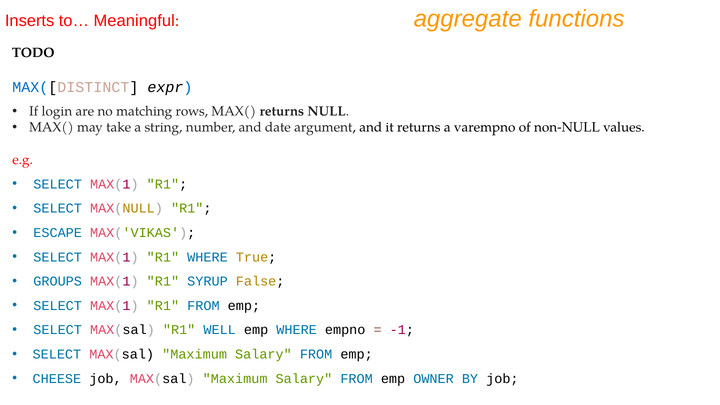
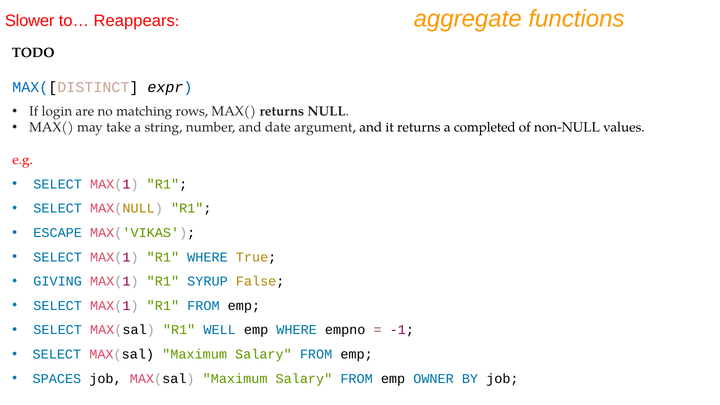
Inserts: Inserts -> Slower
Meaningful: Meaningful -> Reappears
varempno: varempno -> completed
GROUPS: GROUPS -> GIVING
CHEESE: CHEESE -> SPACES
